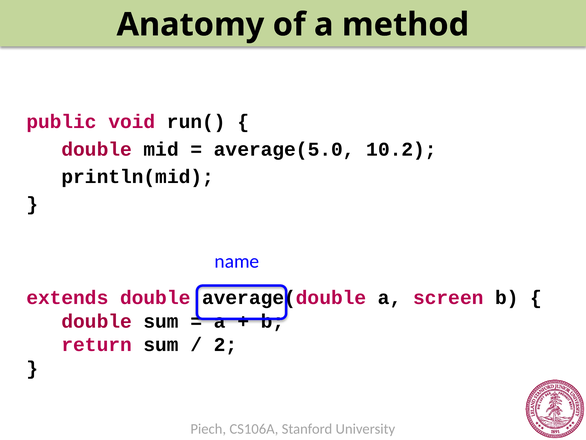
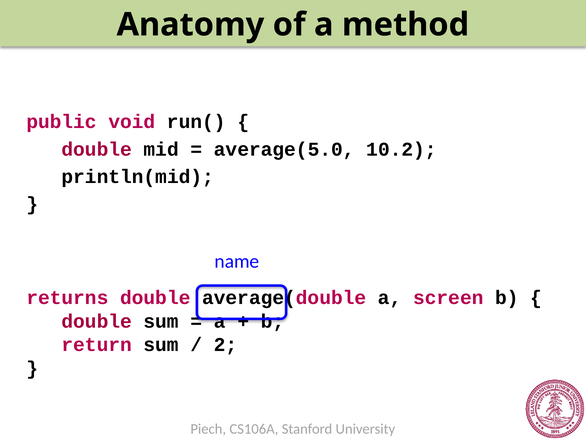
extends: extends -> returns
